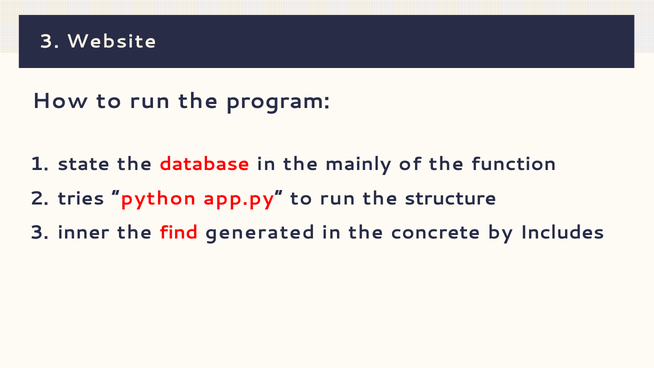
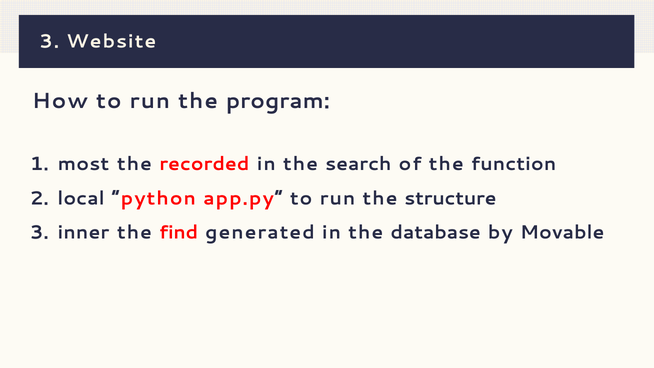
state: state -> most
database: database -> recorded
mainly: mainly -> search
tries: tries -> local
concrete: concrete -> database
Includes: Includes -> Movable
